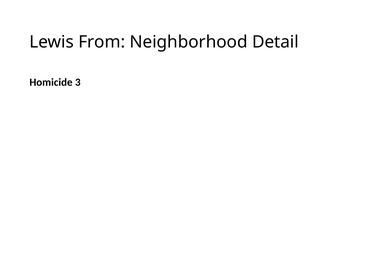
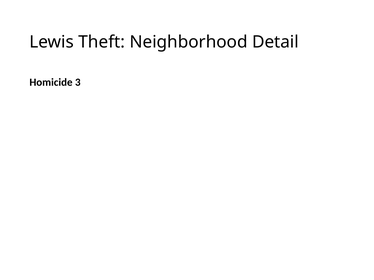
From: From -> Theft
